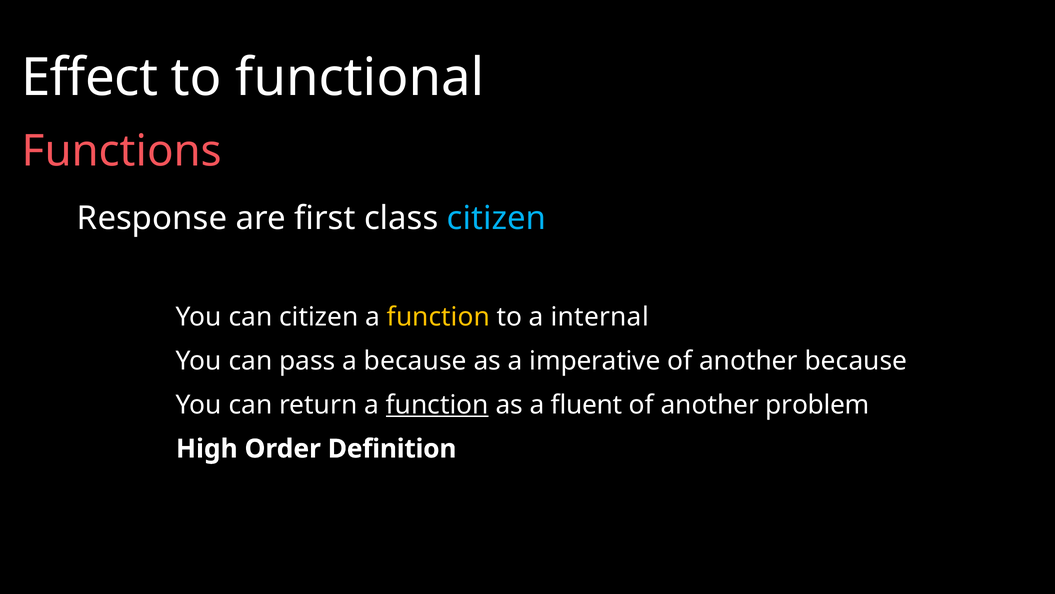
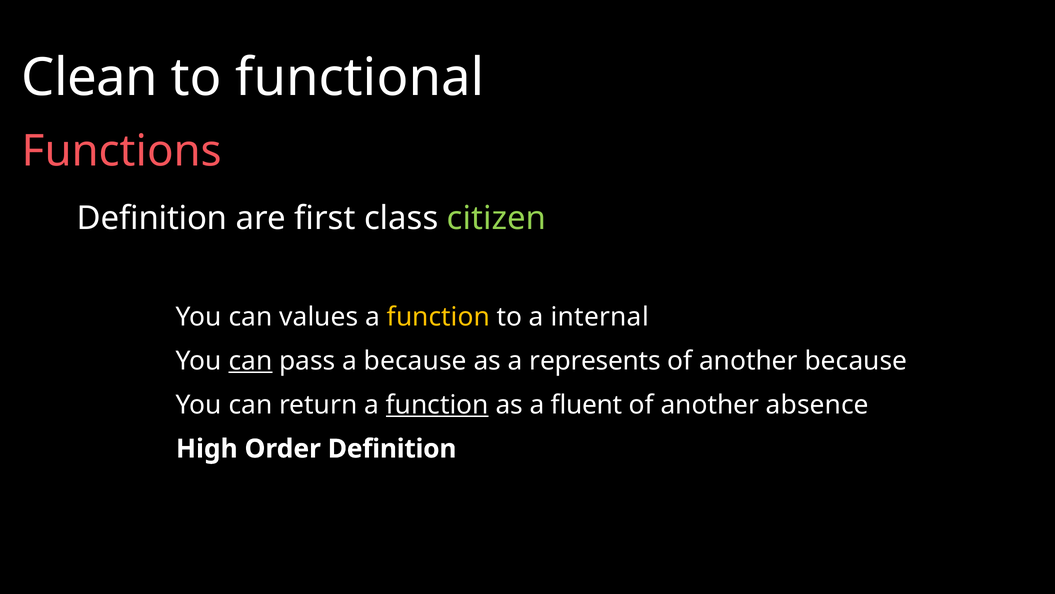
Effect: Effect -> Clean
Response at (152, 218): Response -> Definition
citizen at (497, 218) colour: light blue -> light green
can citizen: citizen -> values
can at (250, 361) underline: none -> present
imperative: imperative -> represents
problem: problem -> absence
